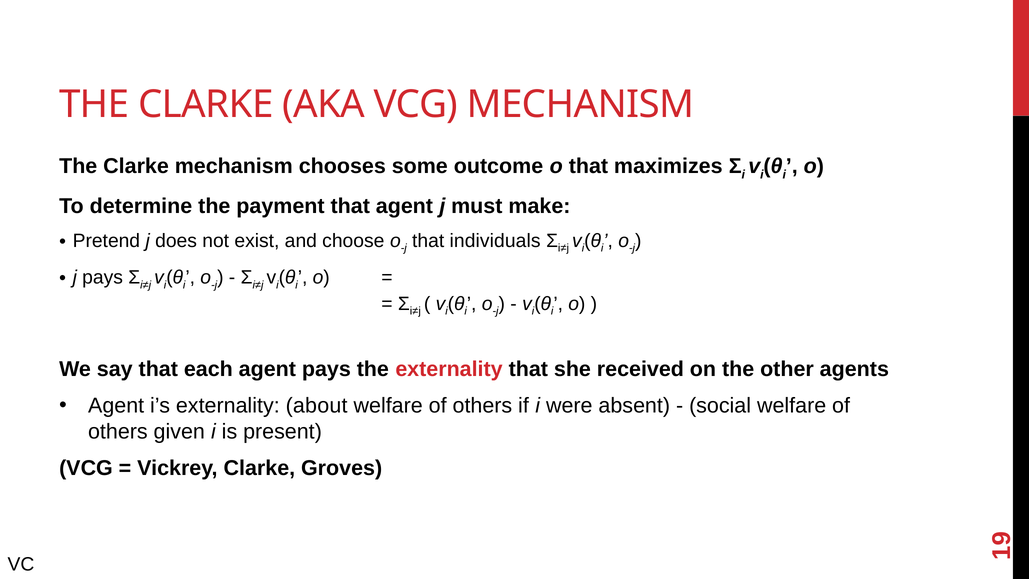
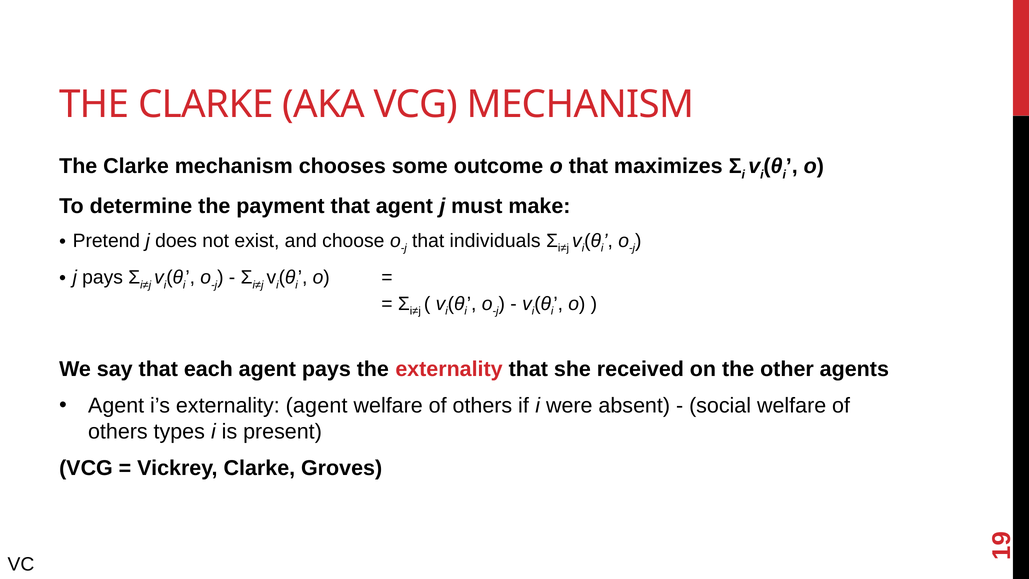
externality about: about -> agent
given: given -> types
